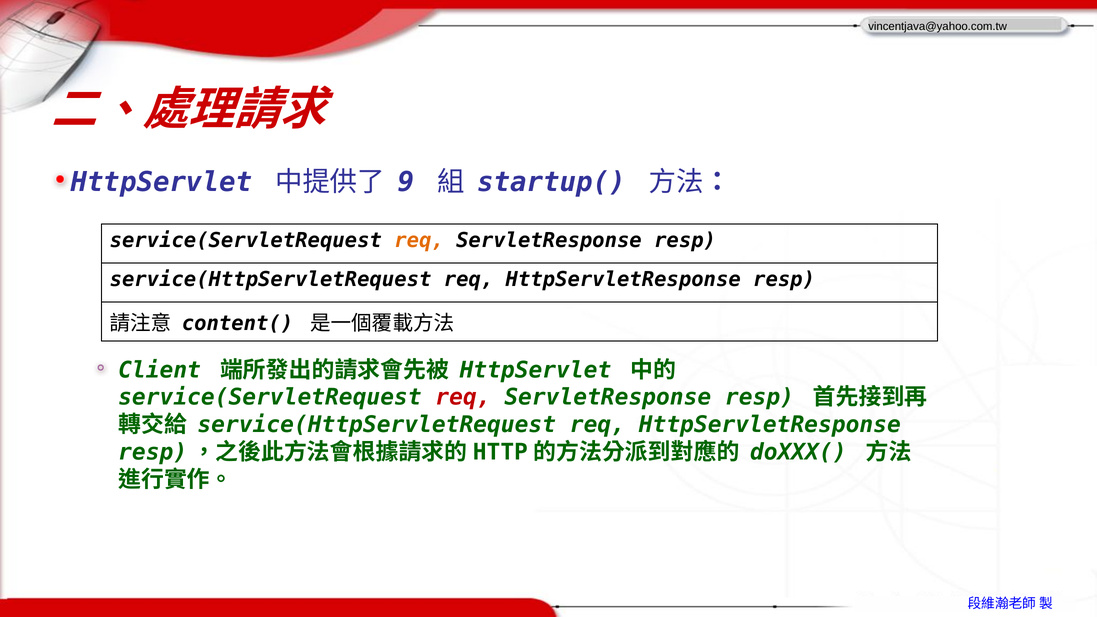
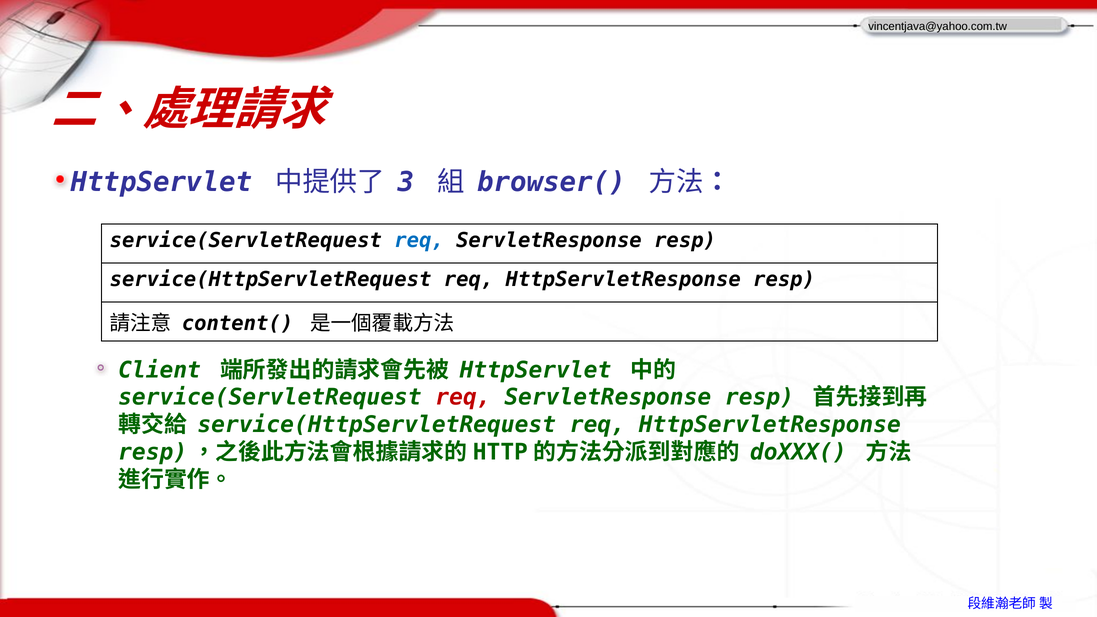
9: 9 -> 3
startup(: startup( -> browser(
req at (419, 241) colour: orange -> blue
